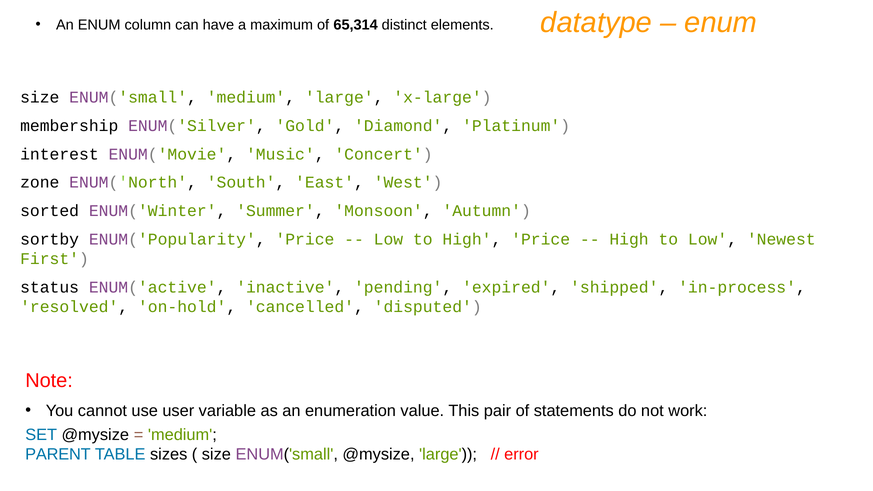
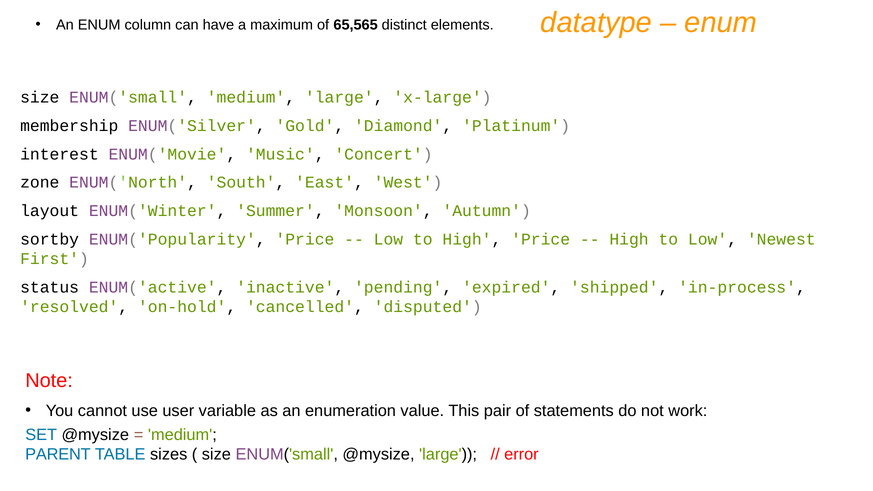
65,314: 65,314 -> 65,565
sorted: sorted -> layout
